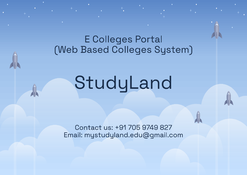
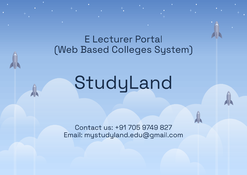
E Colleges: Colleges -> Lecturer
